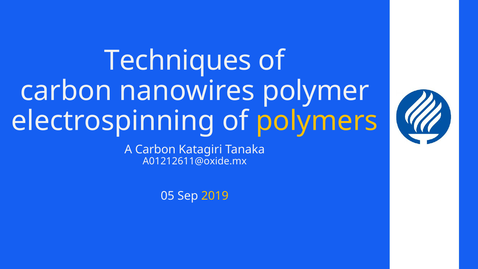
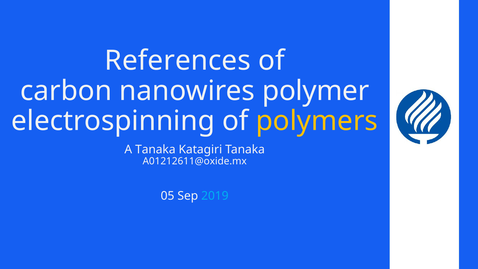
Techniques: Techniques -> References
A Carbon: Carbon -> Tanaka
2019 colour: yellow -> light blue
